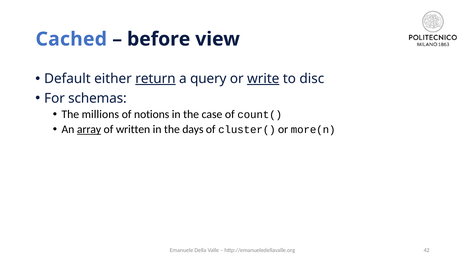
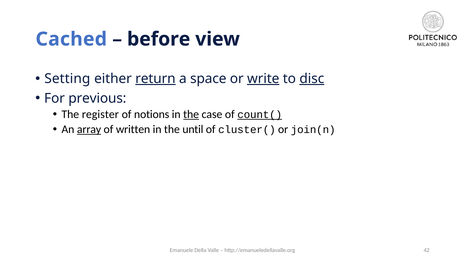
Default: Default -> Setting
query: query -> space
disc underline: none -> present
schemas: schemas -> previous
millions: millions -> register
the at (191, 114) underline: none -> present
count( underline: none -> present
days: days -> until
more(n: more(n -> join(n
